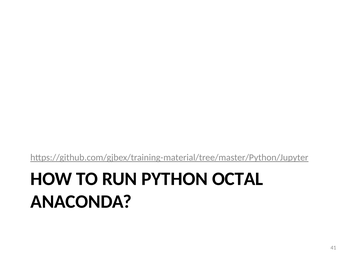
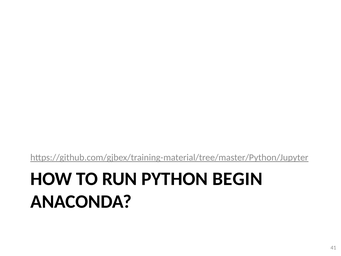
OCTAL: OCTAL -> BEGIN
